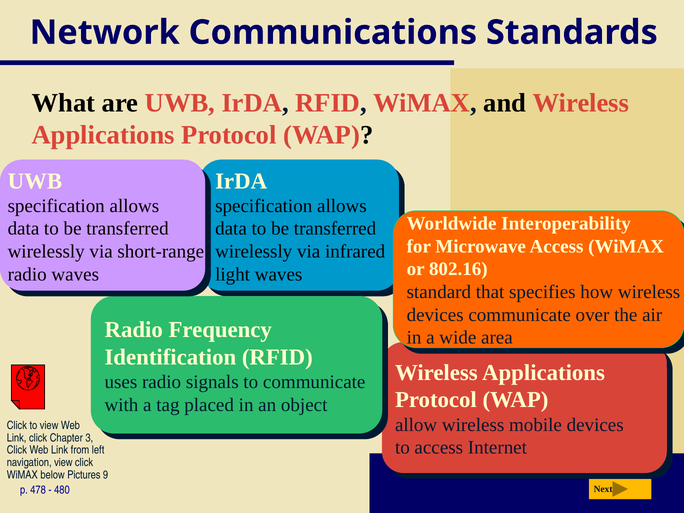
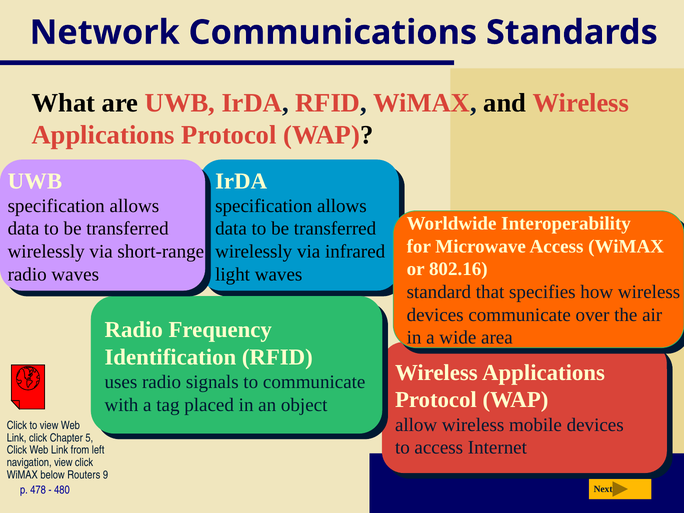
3: 3 -> 5
Pictures: Pictures -> Routers
